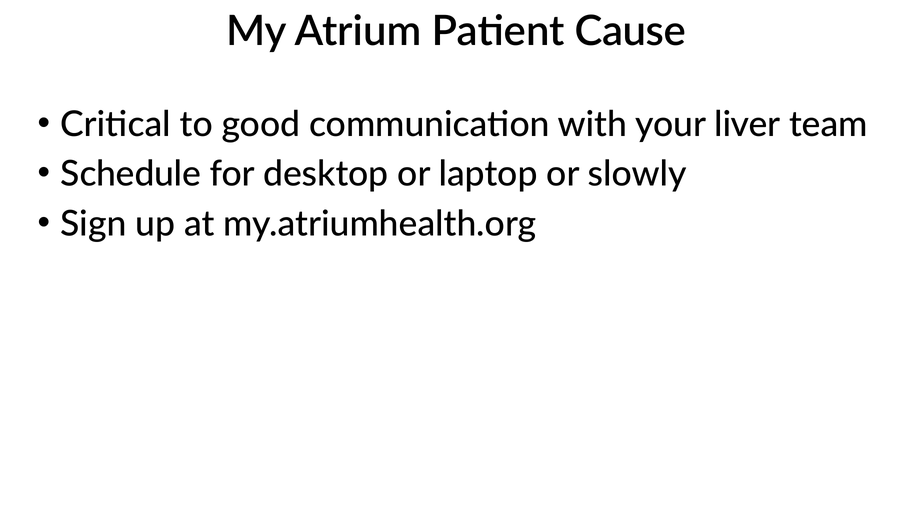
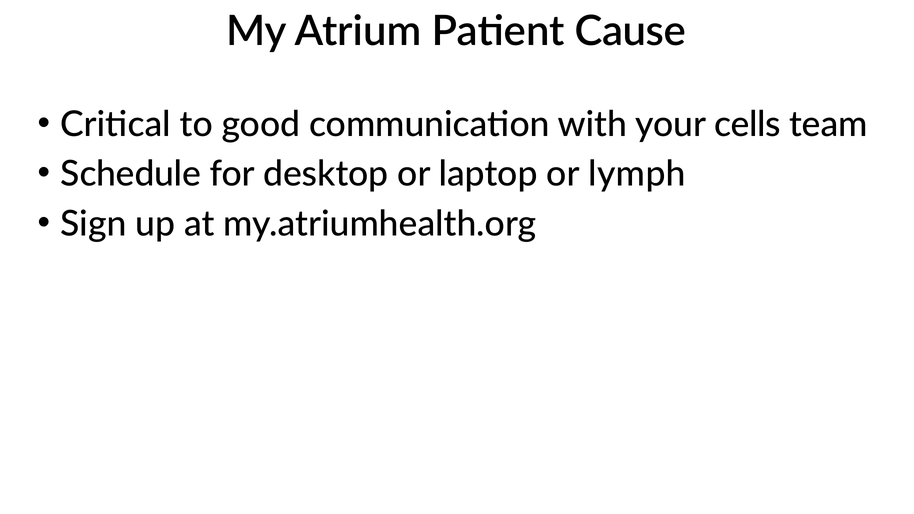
liver: liver -> cells
slowly: slowly -> lymph
